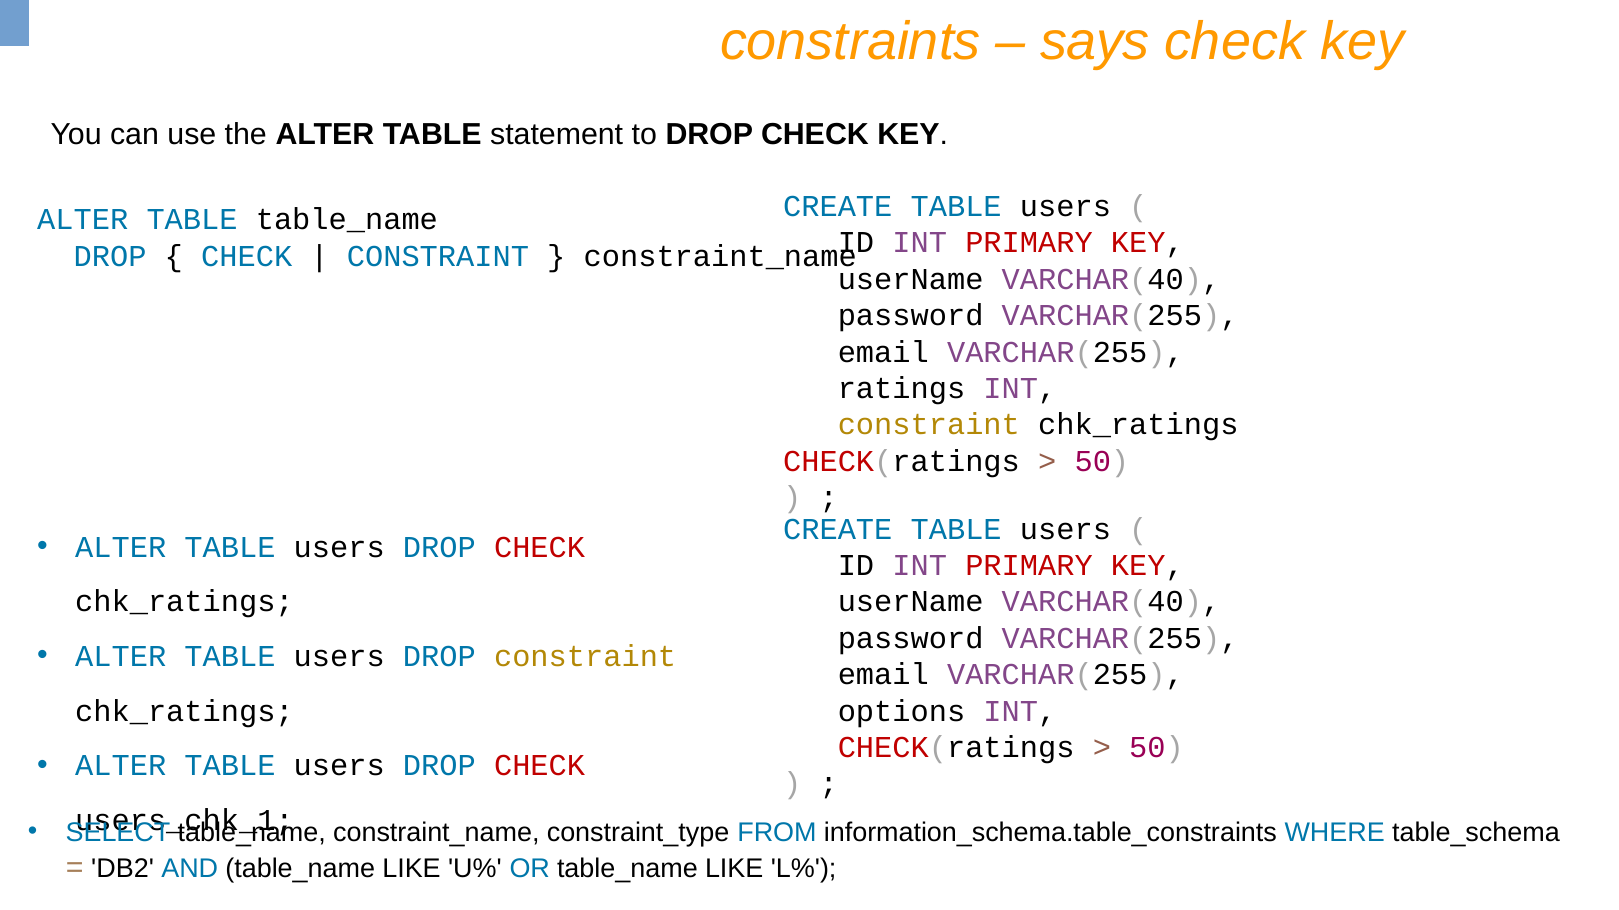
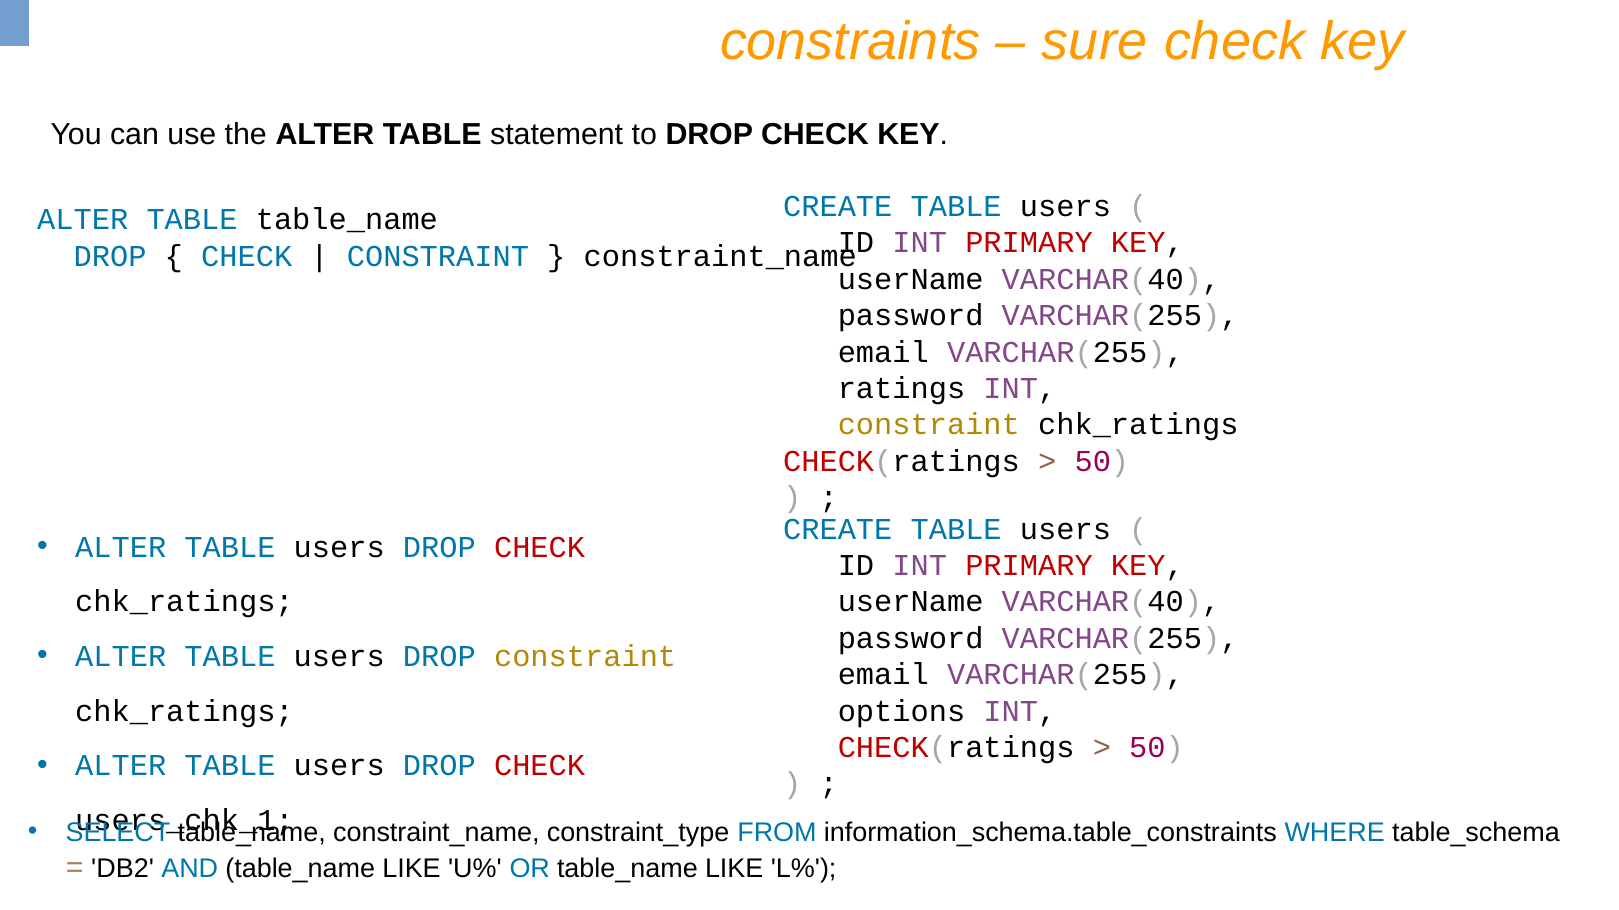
says: says -> sure
